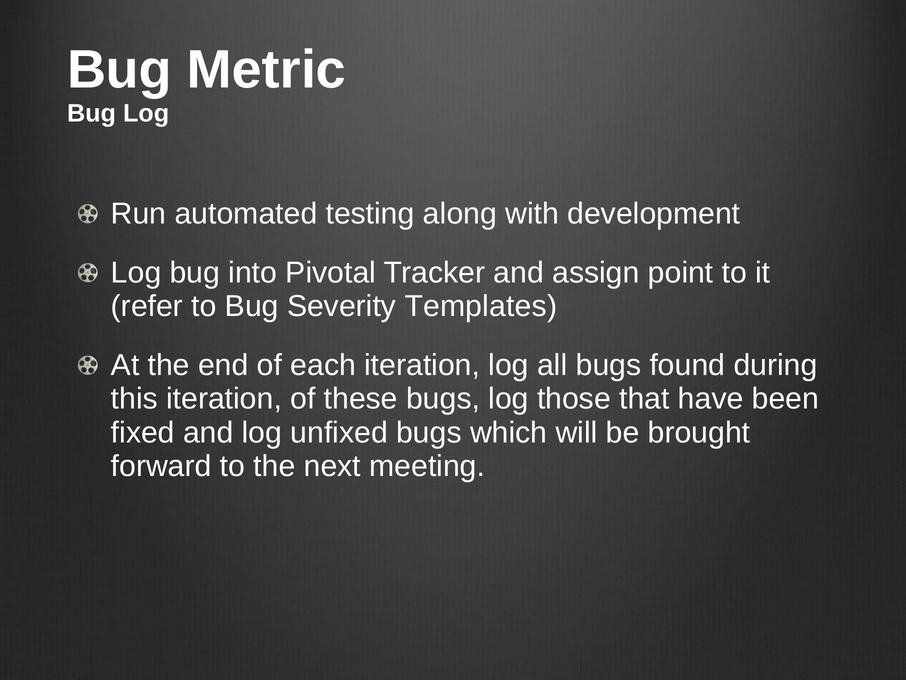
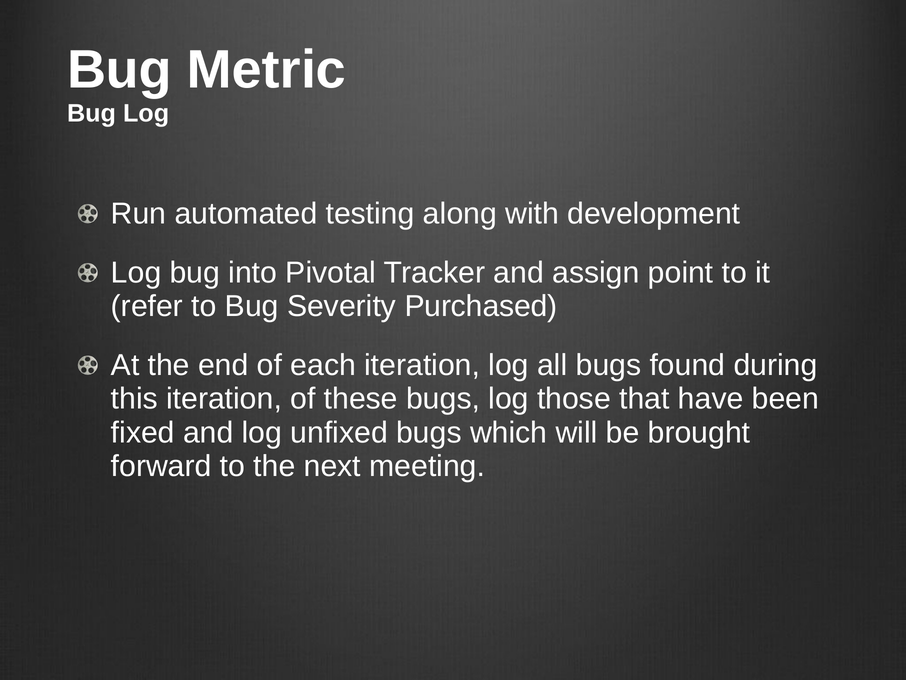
Templates: Templates -> Purchased
